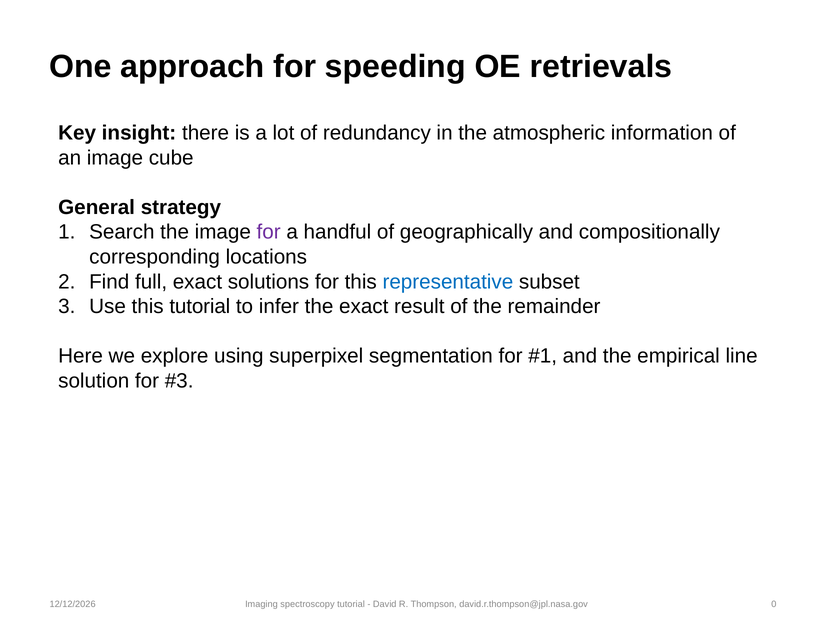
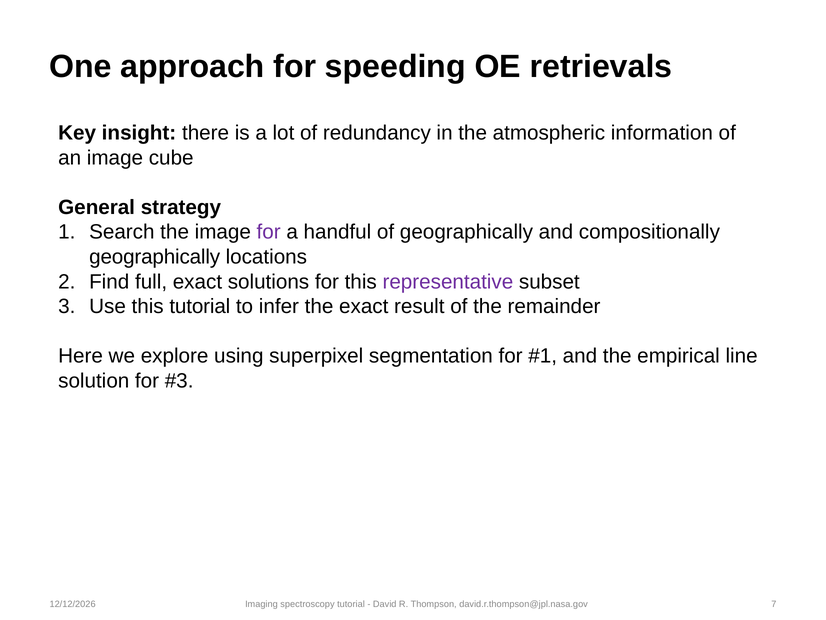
corresponding at (155, 257): corresponding -> geographically
representative colour: blue -> purple
0: 0 -> 7
